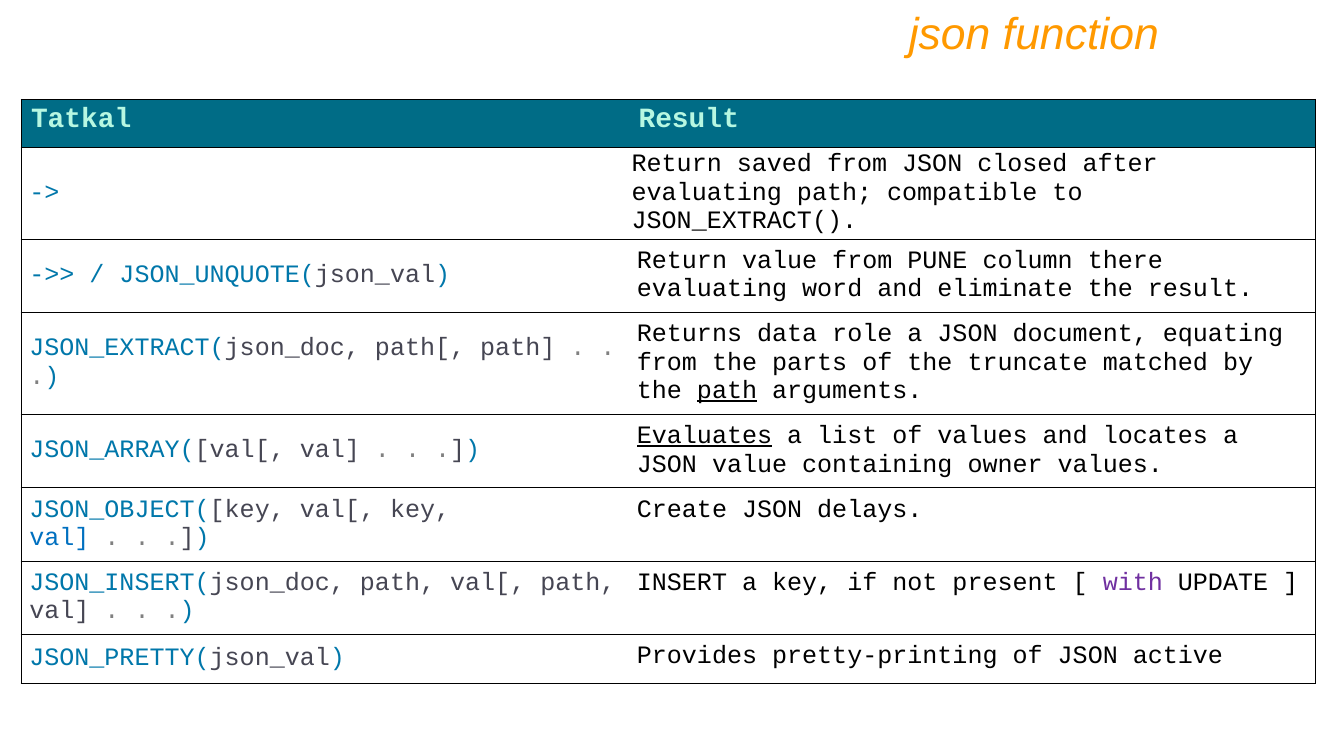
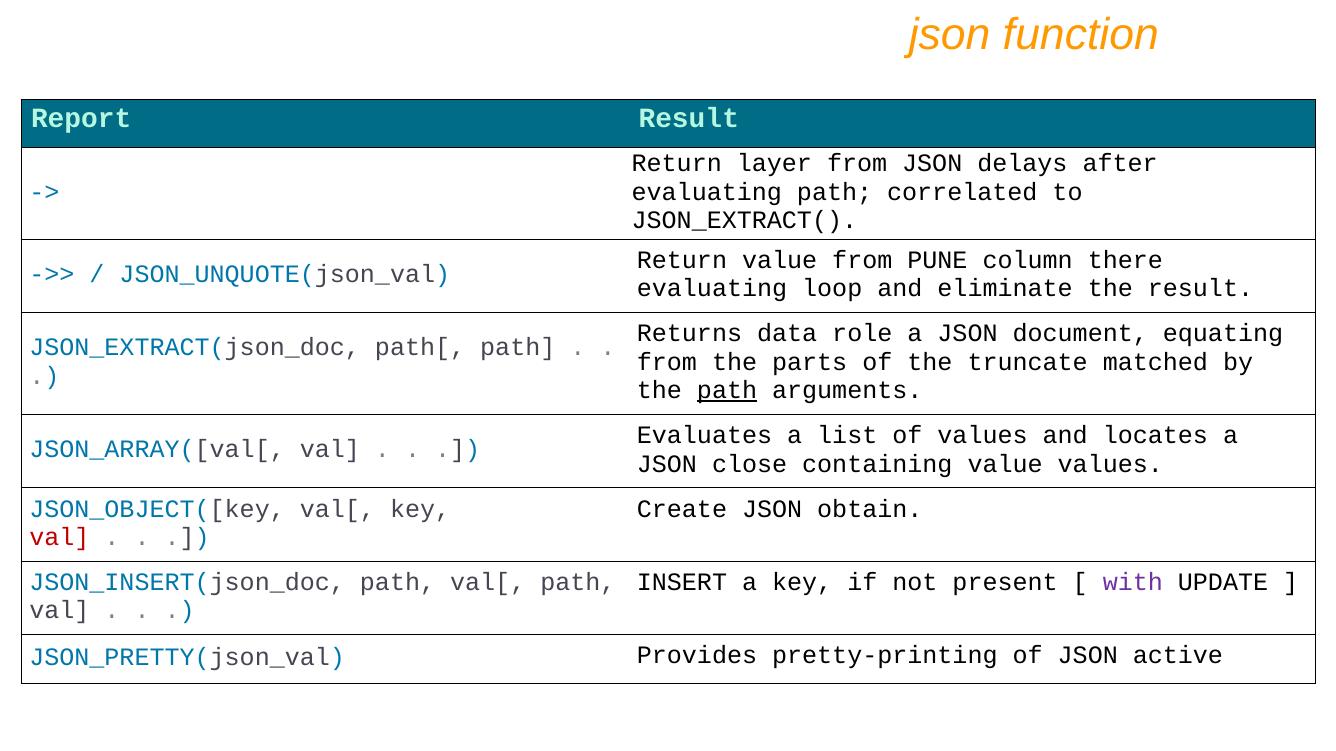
Tatkal: Tatkal -> Report
saved: saved -> layer
closed: closed -> delays
compatible: compatible -> correlated
word: word -> loop
Evaluates underline: present -> none
JSON value: value -> close
containing owner: owner -> value
delays: delays -> obtain
val at (59, 538) colour: blue -> red
